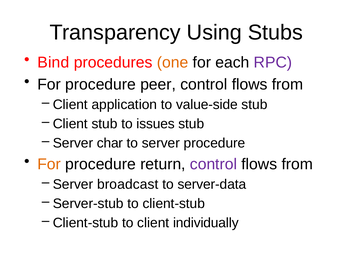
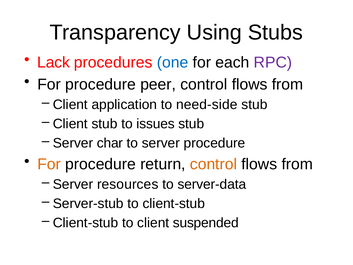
Bind: Bind -> Lack
one colour: orange -> blue
value-side: value-side -> need-side
control at (213, 164) colour: purple -> orange
broadcast: broadcast -> resources
individually: individually -> suspended
